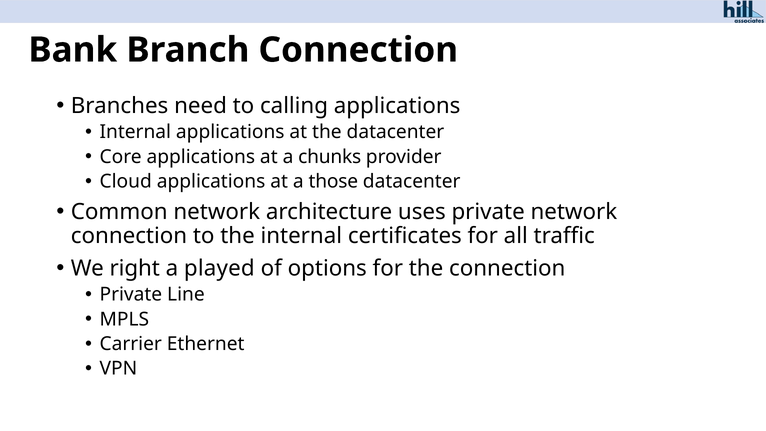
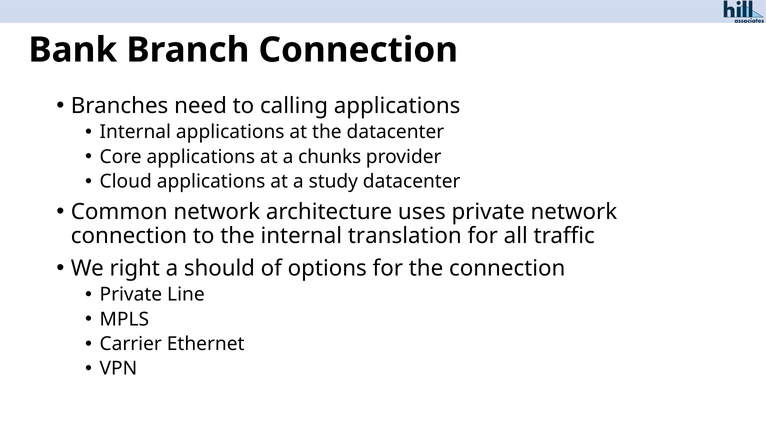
those: those -> study
certificates: certificates -> translation
played: played -> should
